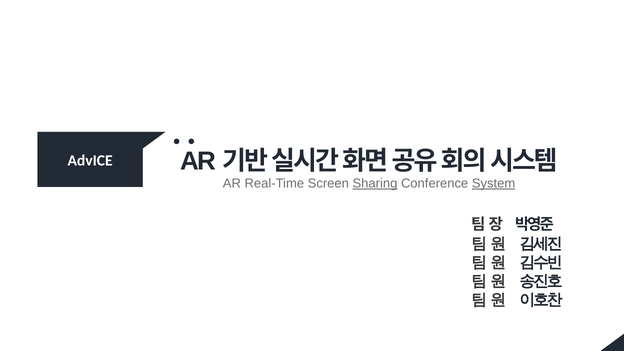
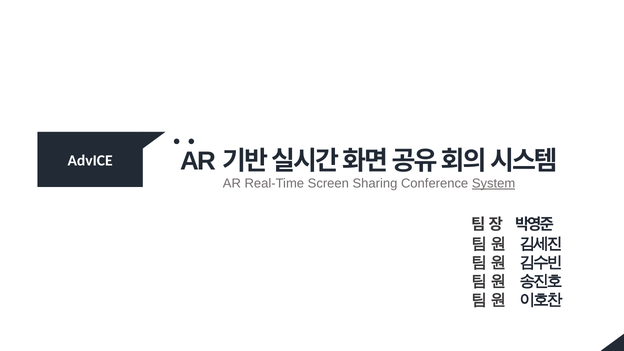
Sharing underline: present -> none
